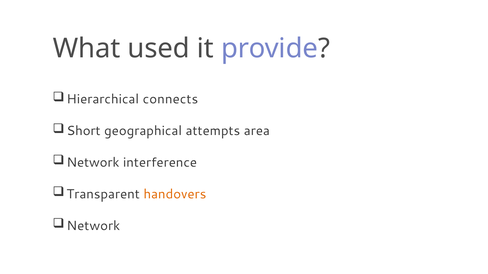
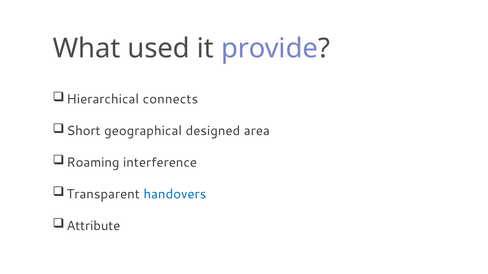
attempts: attempts -> designed
Network at (93, 163): Network -> Roaming
handovers colour: orange -> blue
Network at (93, 226): Network -> Attribute
